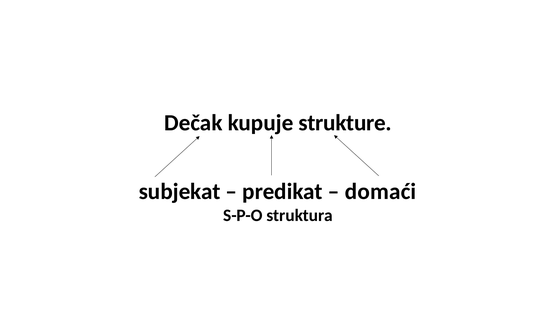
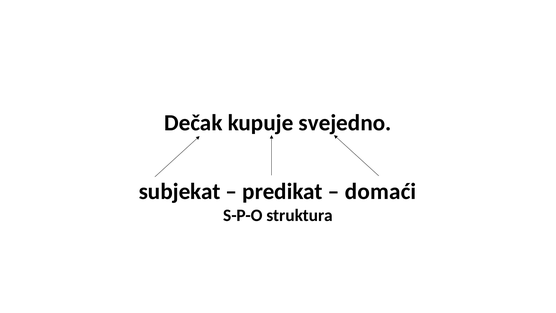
strukture: strukture -> svejedno
